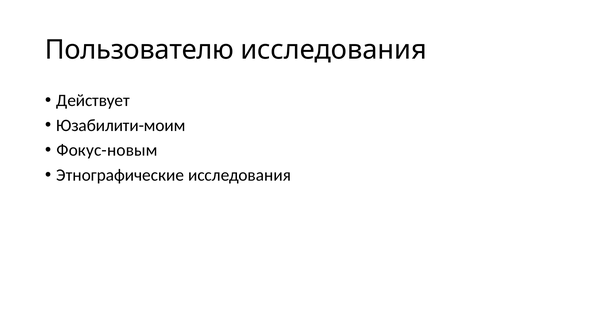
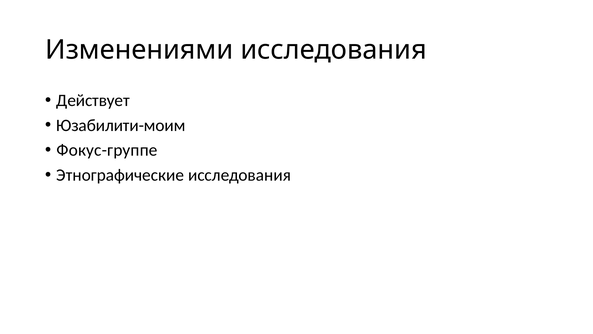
Пользователю: Пользователю -> Изменениями
Фокус-новым: Фокус-новым -> Фокус-группе
